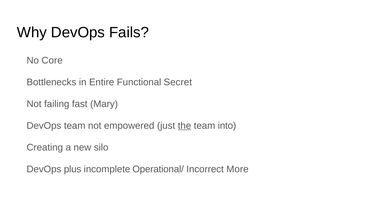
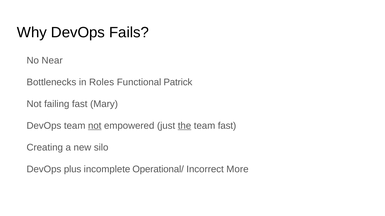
Core: Core -> Near
Entire: Entire -> Roles
Secret: Secret -> Patrick
not at (95, 126) underline: none -> present
team into: into -> fast
